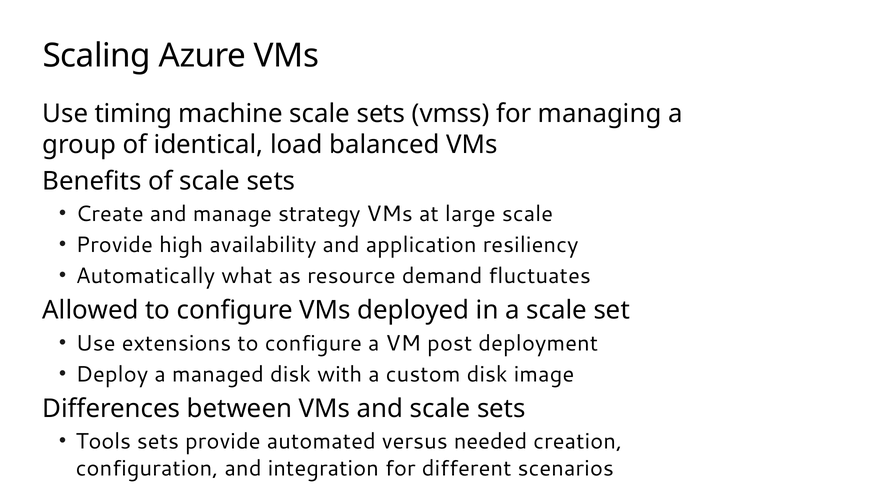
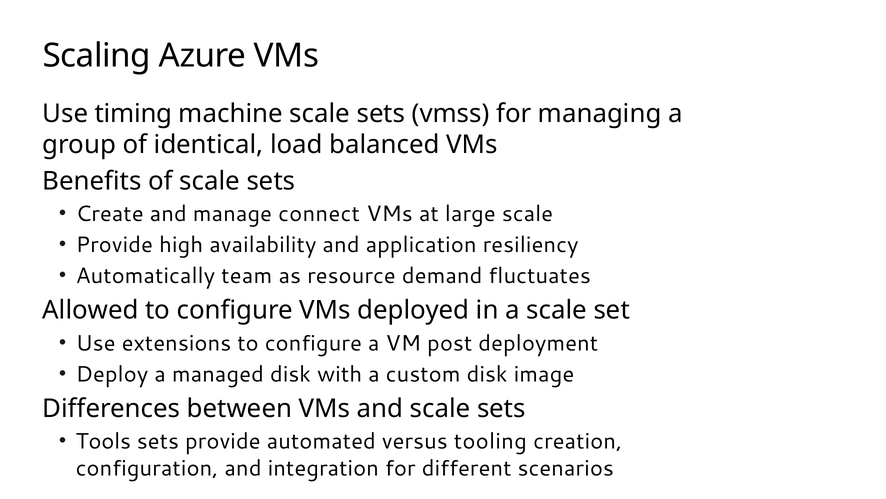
strategy: strategy -> connect
what: what -> team
needed: needed -> tooling
